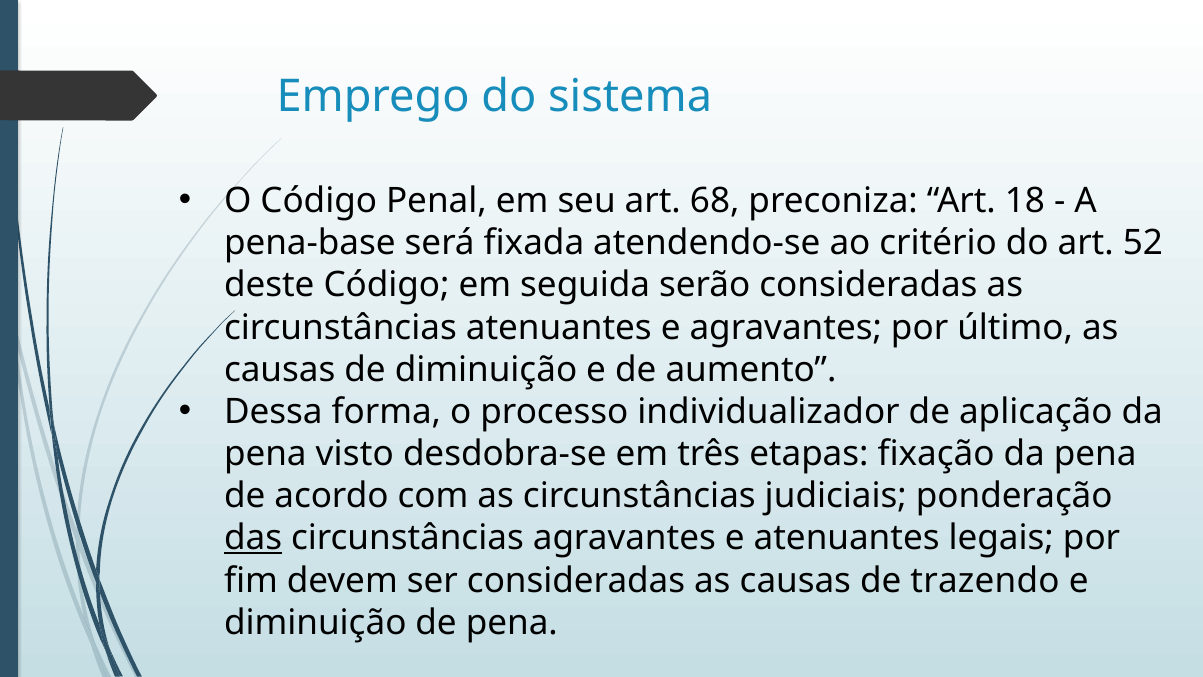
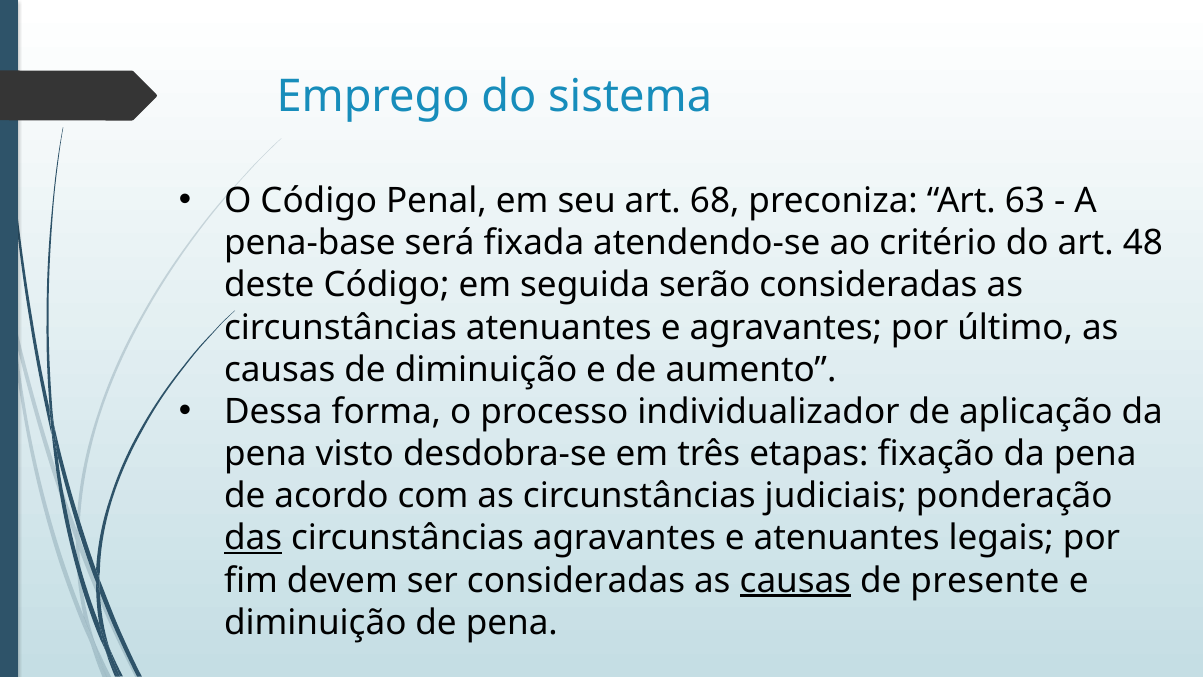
18: 18 -> 63
52: 52 -> 48
causas at (795, 580) underline: none -> present
trazendo: trazendo -> presente
